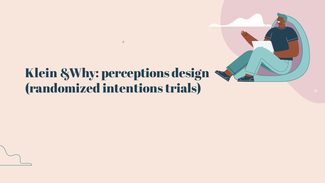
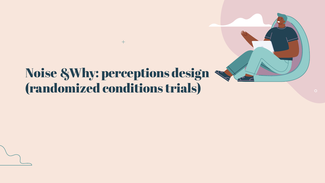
Klein: Klein -> Noise
intentions: intentions -> conditions
